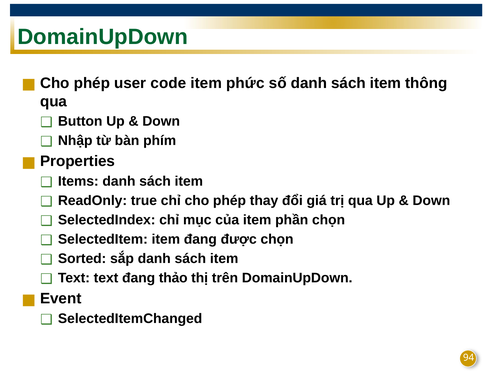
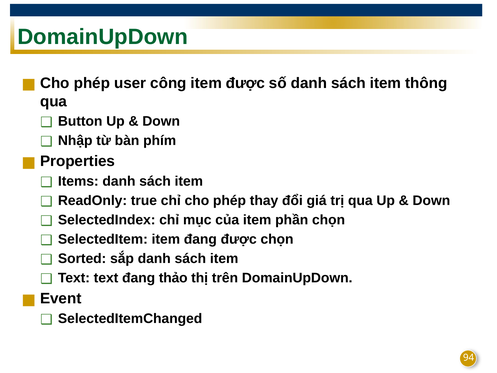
code: code -> công
item phức: phức -> được
